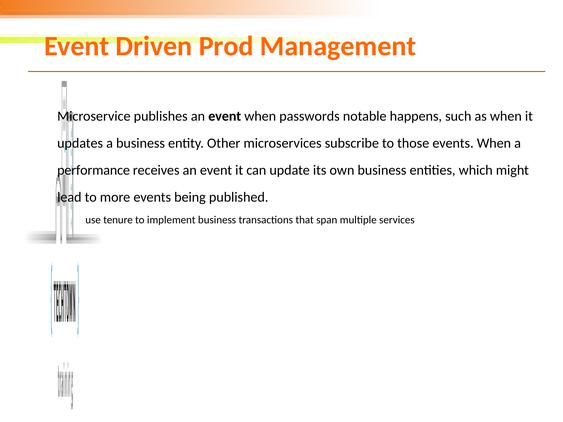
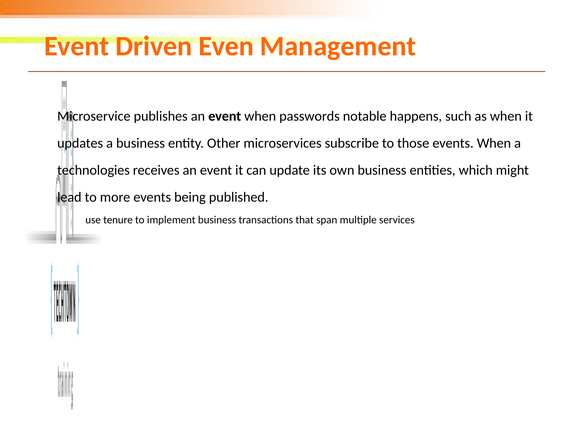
Prod: Prod -> Even
performance: performance -> technologies
